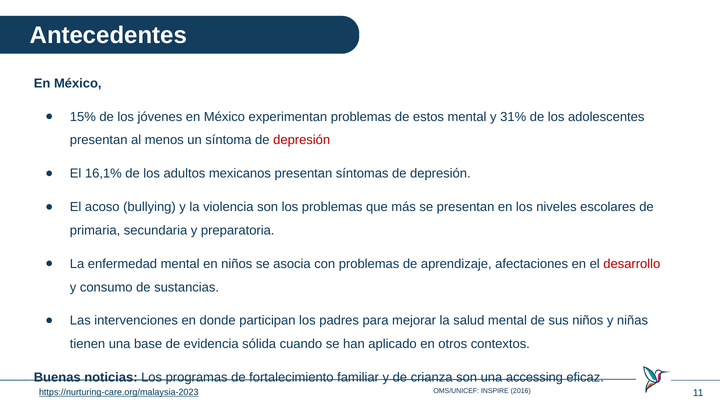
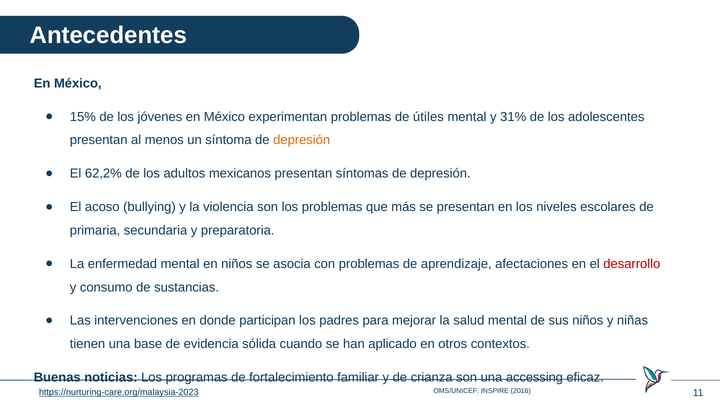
estos: estos -> útiles
depresión at (302, 140) colour: red -> orange
16,1%: 16,1% -> 62,2%
